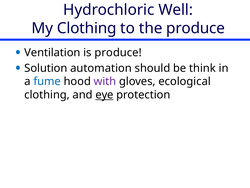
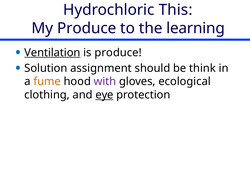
Well: Well -> This
My Clothing: Clothing -> Produce
the produce: produce -> learning
Ventilation underline: none -> present
automation: automation -> assignment
fume colour: blue -> orange
